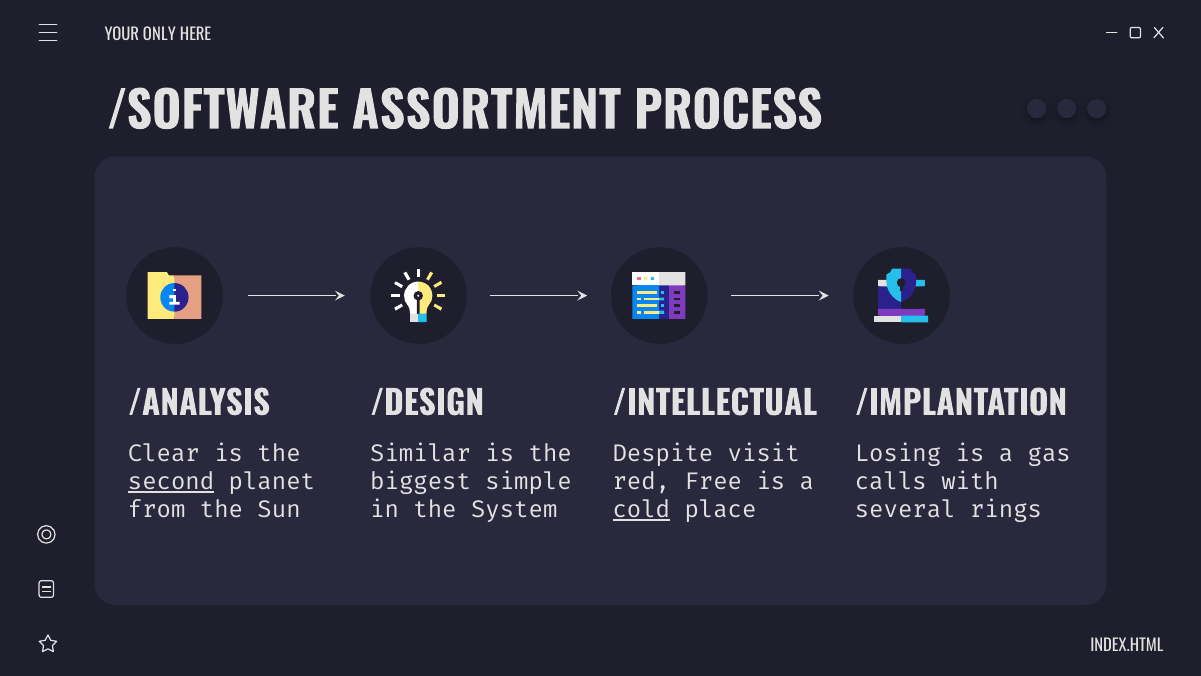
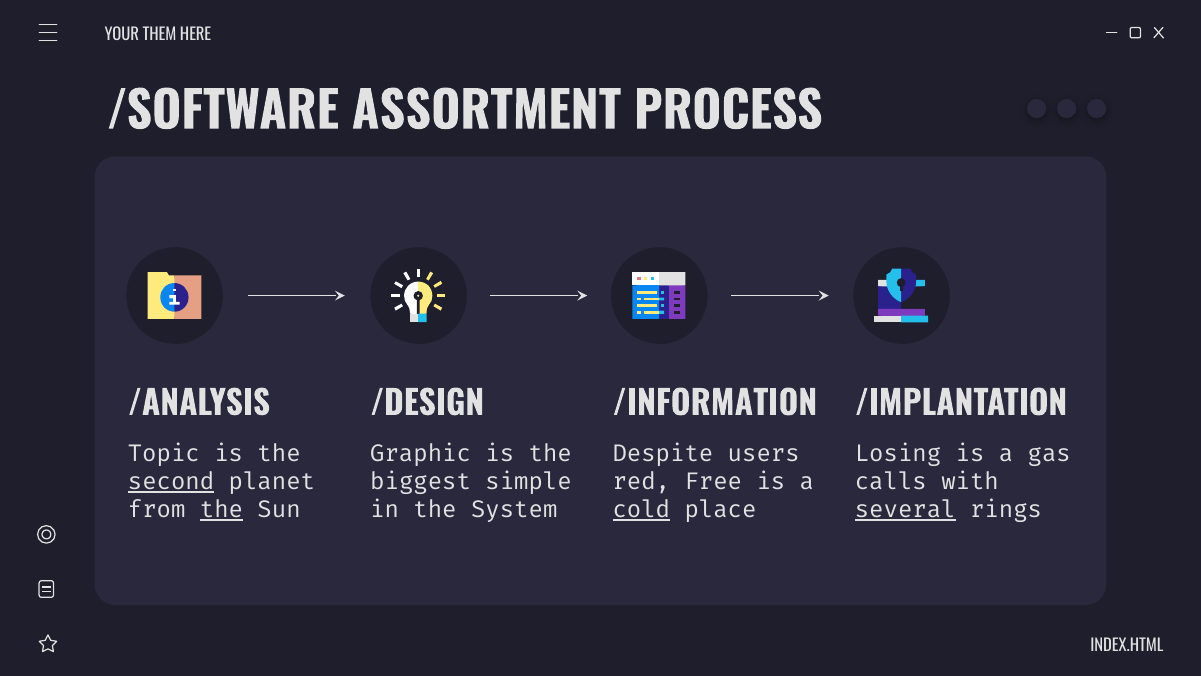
ONLY: ONLY -> THEM
/INTELLECTUAL: /INTELLECTUAL -> /INFORMATION
Clear: Clear -> Topic
Similar: Similar -> Graphic
visit: visit -> users
the at (221, 510) underline: none -> present
several underline: none -> present
